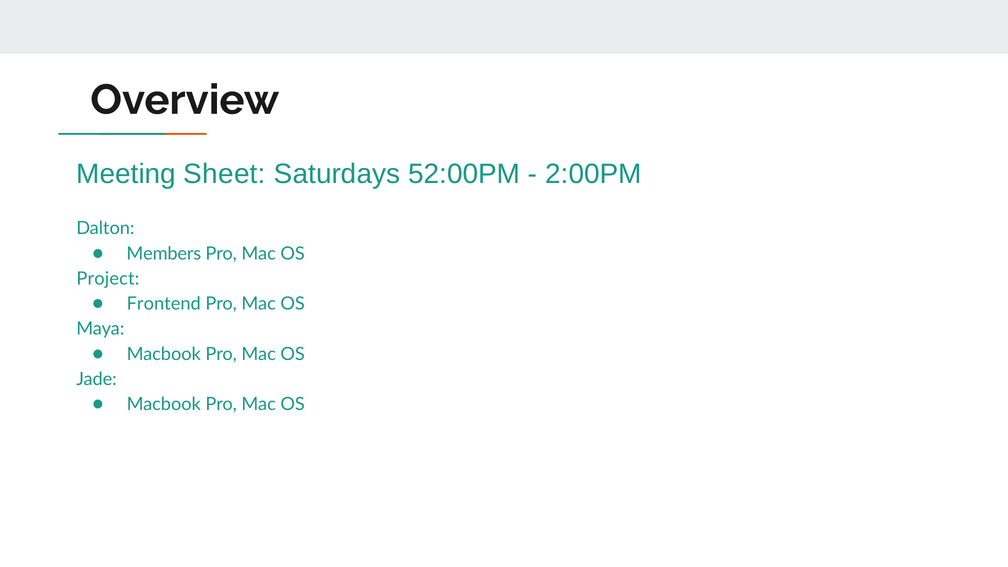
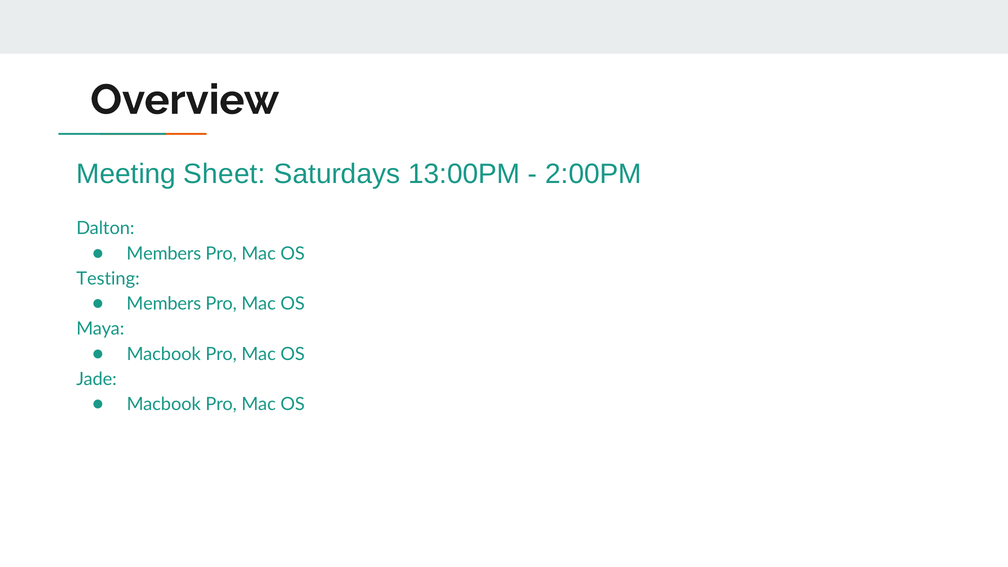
52:00PM: 52:00PM -> 13:00PM
Project: Project -> Testing
Frontend at (164, 304): Frontend -> Members
